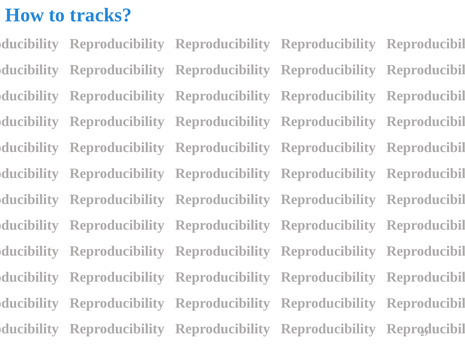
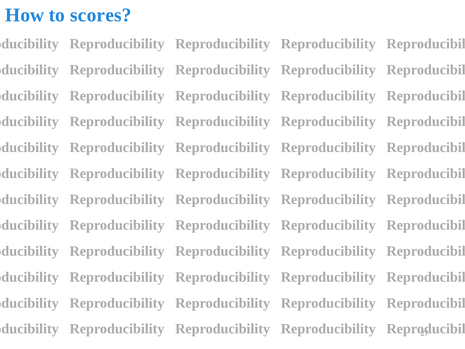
tracks: tracks -> scores
